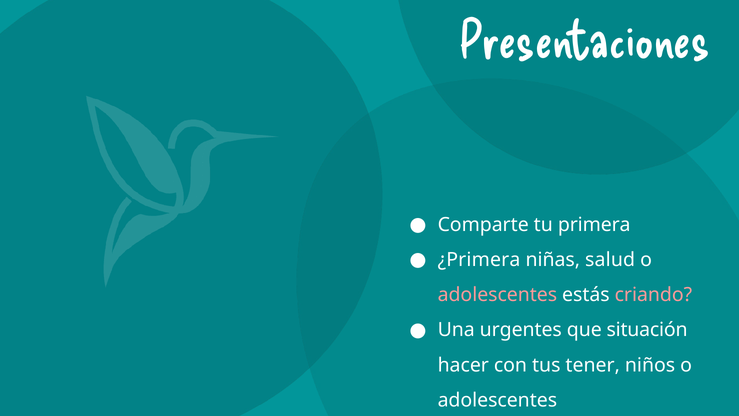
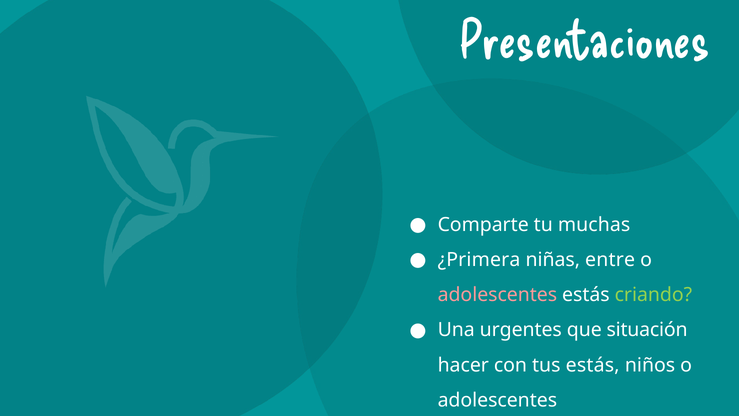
primera: primera -> muchas
salud: salud -> entre
criando colour: pink -> light green
tus tener: tener -> estás
